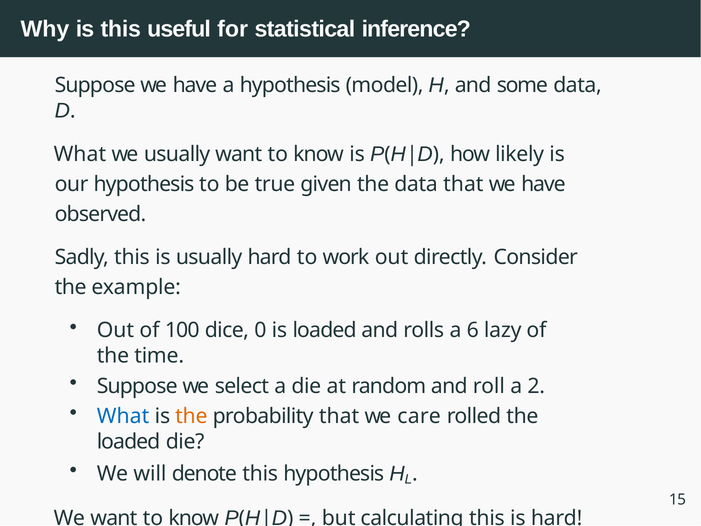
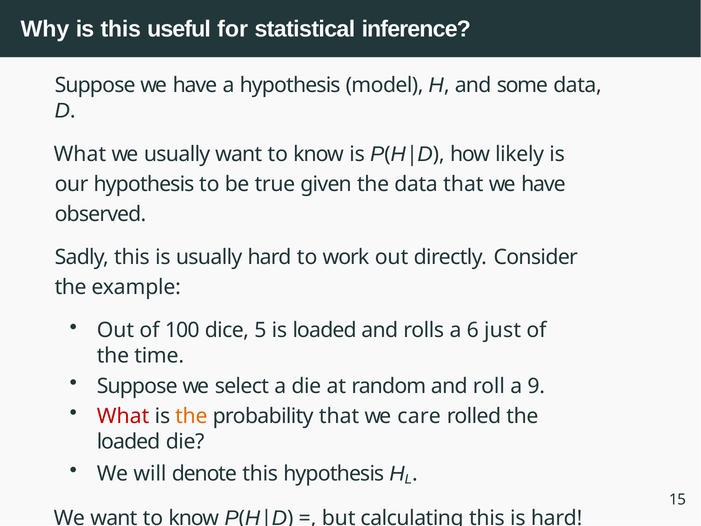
0: 0 -> 5
lazy: lazy -> just
2: 2 -> 9
What at (123, 416) colour: blue -> red
